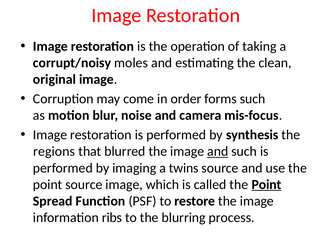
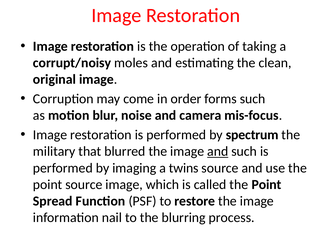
synthesis: synthesis -> spectrum
regions: regions -> military
Point at (267, 184) underline: present -> none
ribs: ribs -> nail
